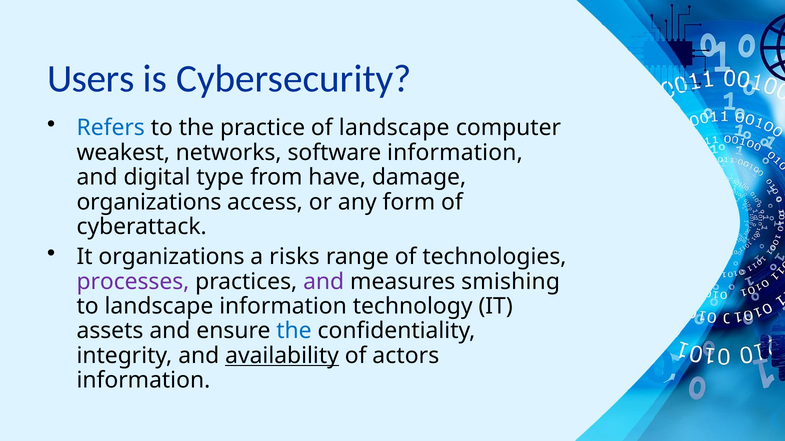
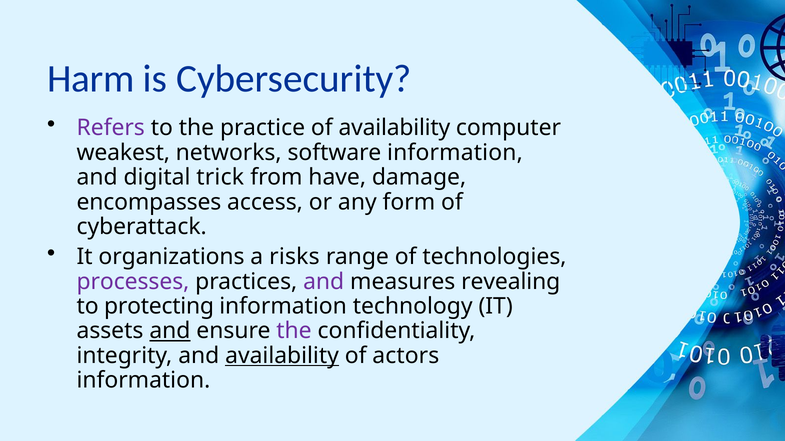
Users: Users -> Harm
Refers colour: blue -> purple
of landscape: landscape -> availability
type: type -> trick
organizations at (149, 202): organizations -> encompasses
smishing: smishing -> revealing
to landscape: landscape -> protecting
and at (170, 331) underline: none -> present
the at (294, 331) colour: blue -> purple
